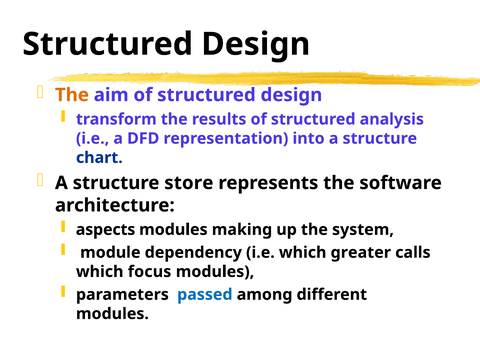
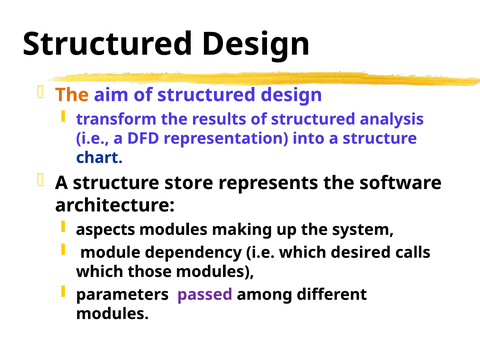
greater: greater -> desired
focus: focus -> those
passed colour: blue -> purple
